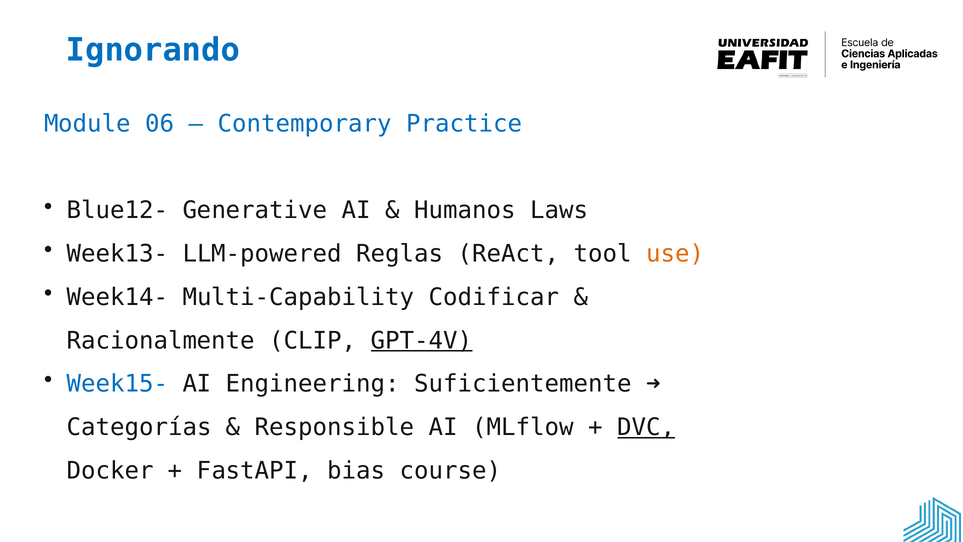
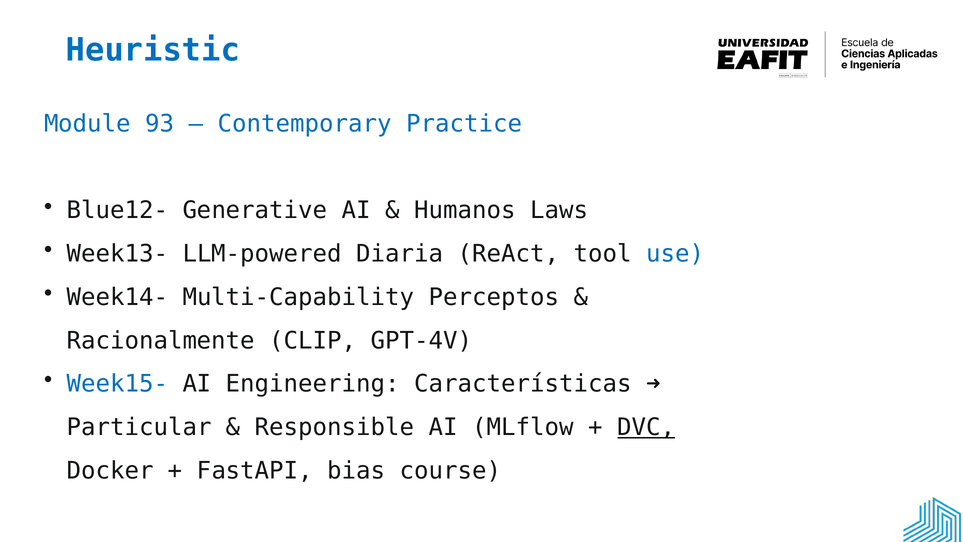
Ignorando: Ignorando -> Heuristic
06: 06 -> 93
Reglas: Reglas -> Diaria
use colour: orange -> blue
Codificar: Codificar -> Perceptos
GPT-4V underline: present -> none
Suficientemente: Suficientemente -> Características
Categorías: Categorías -> Particular
